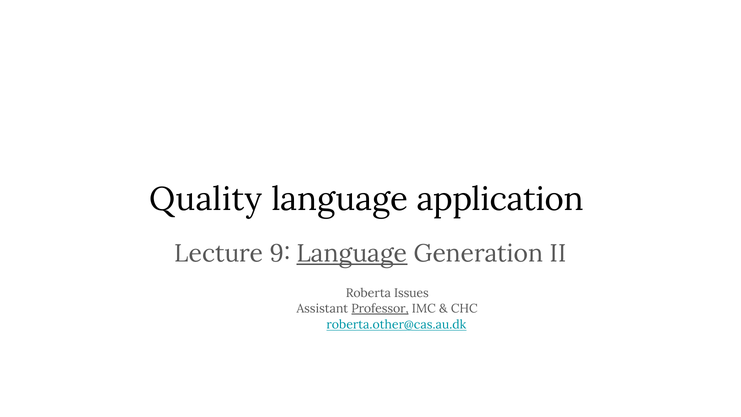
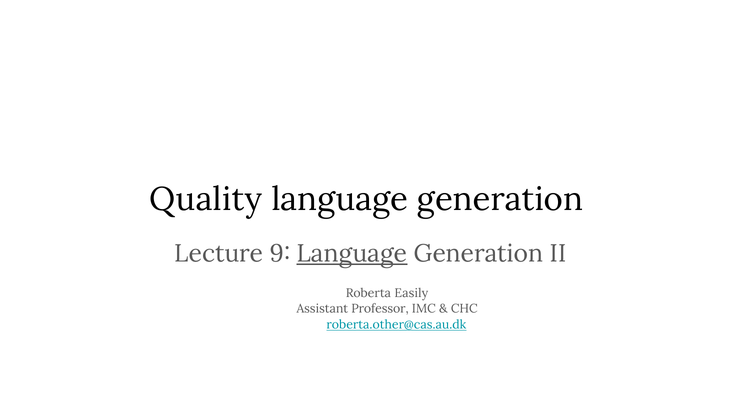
application at (500, 199): application -> generation
Issues: Issues -> Easily
Professor underline: present -> none
